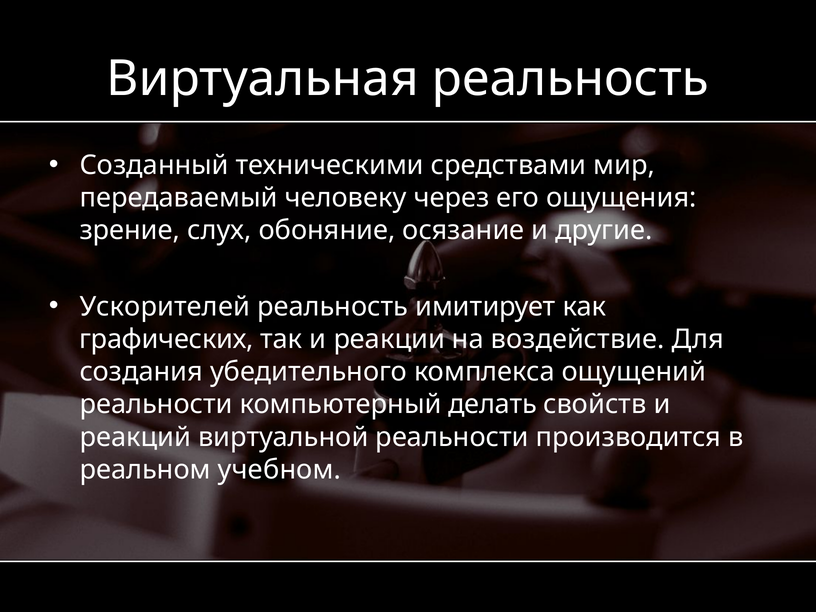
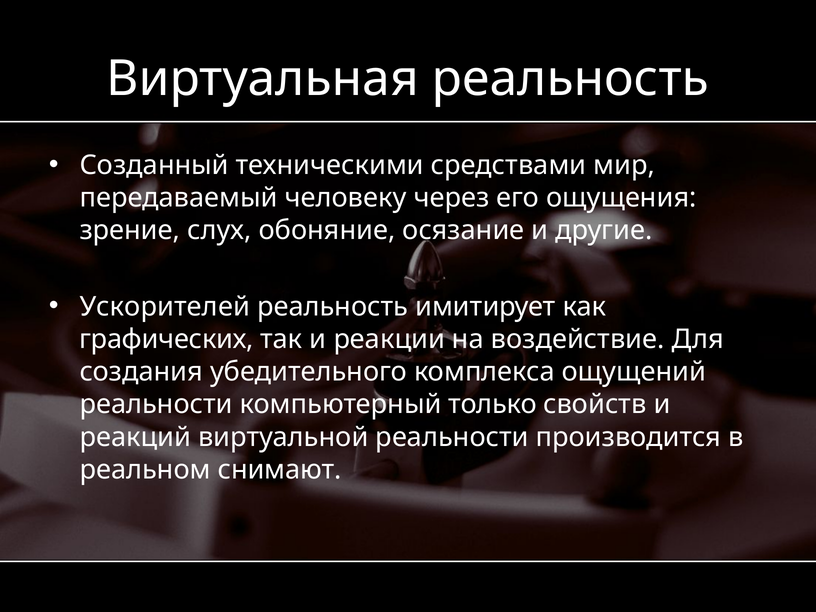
делать: делать -> только
учебном: учебном -> снимают
